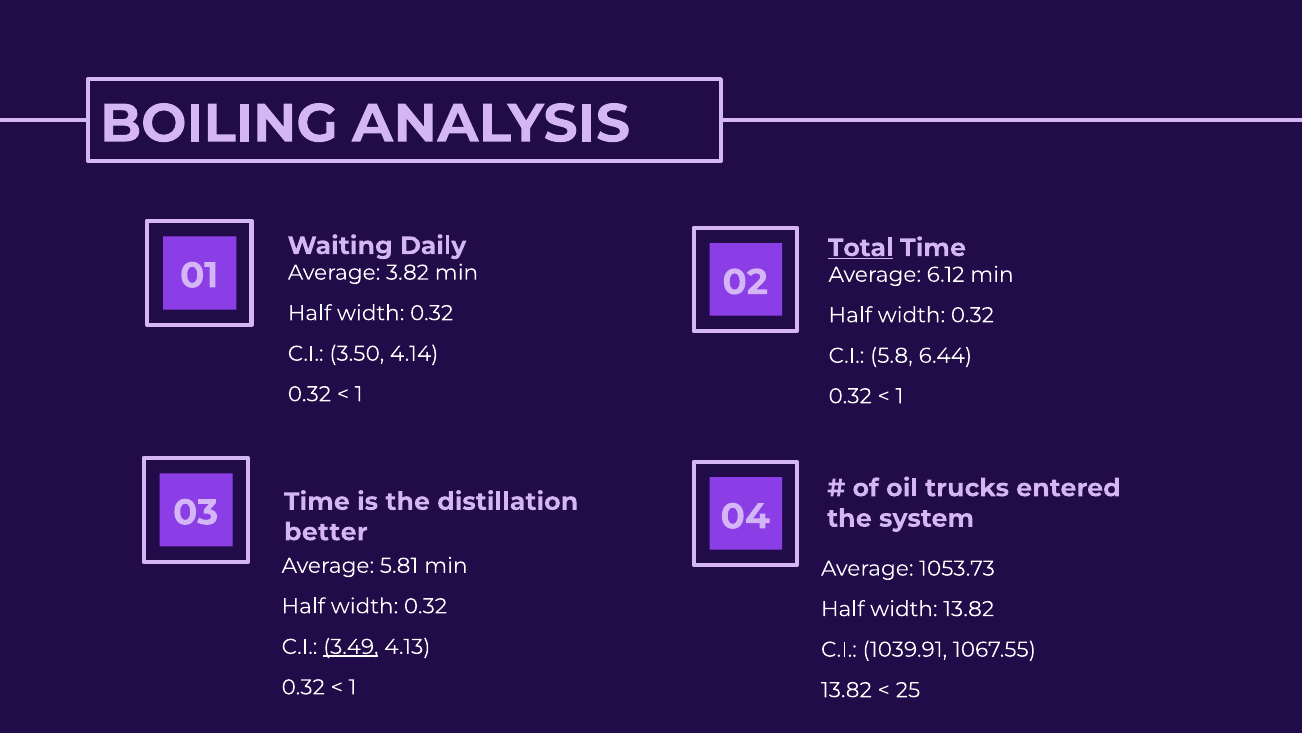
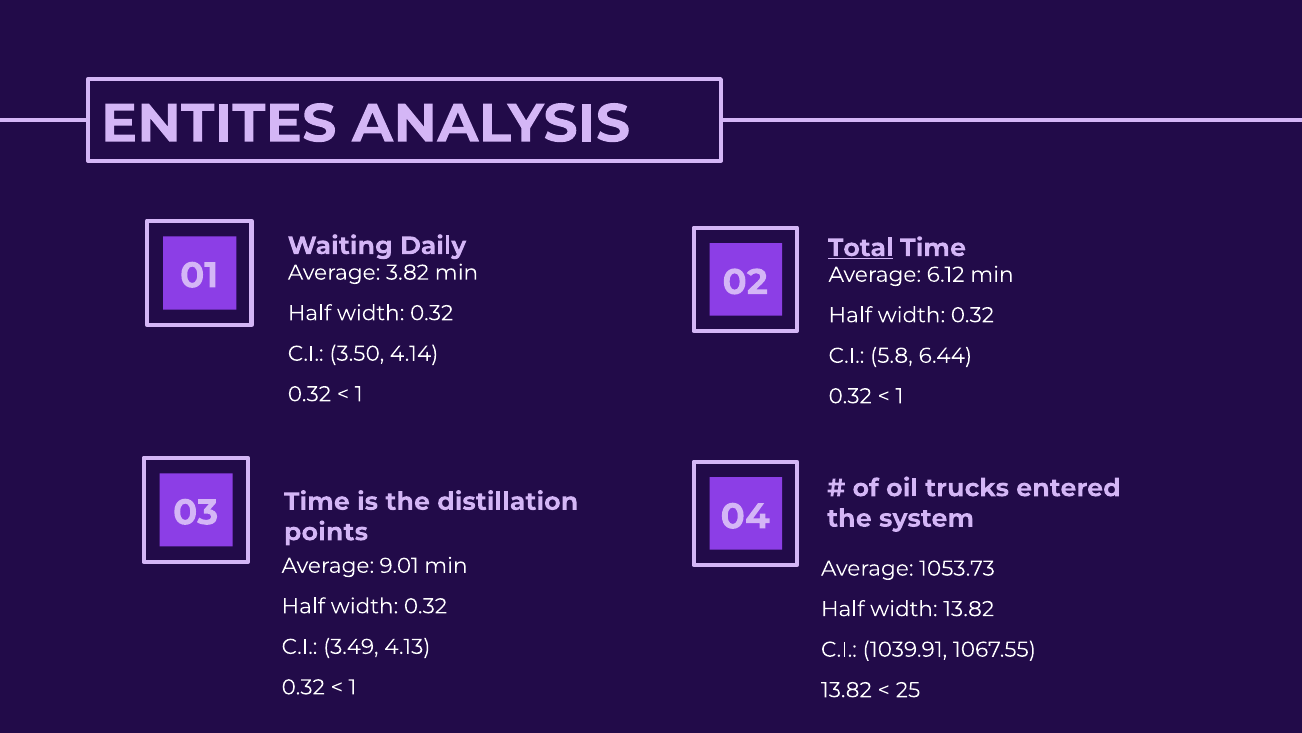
BOILING: BOILING -> ENTITES
better: better -> points
5.81: 5.81 -> 9.01
3.49 underline: present -> none
